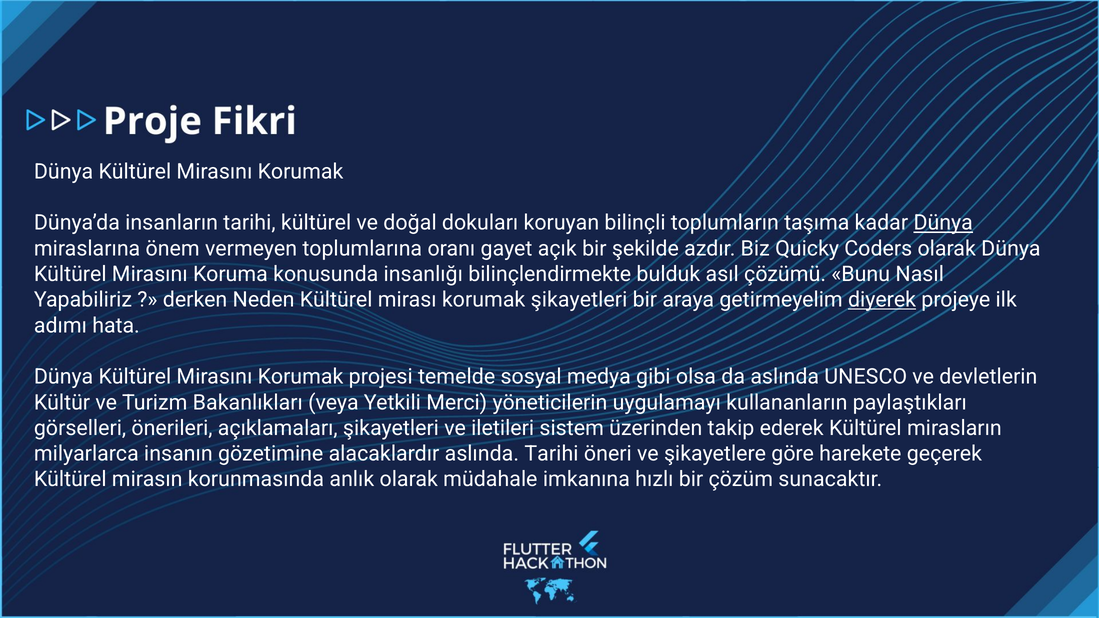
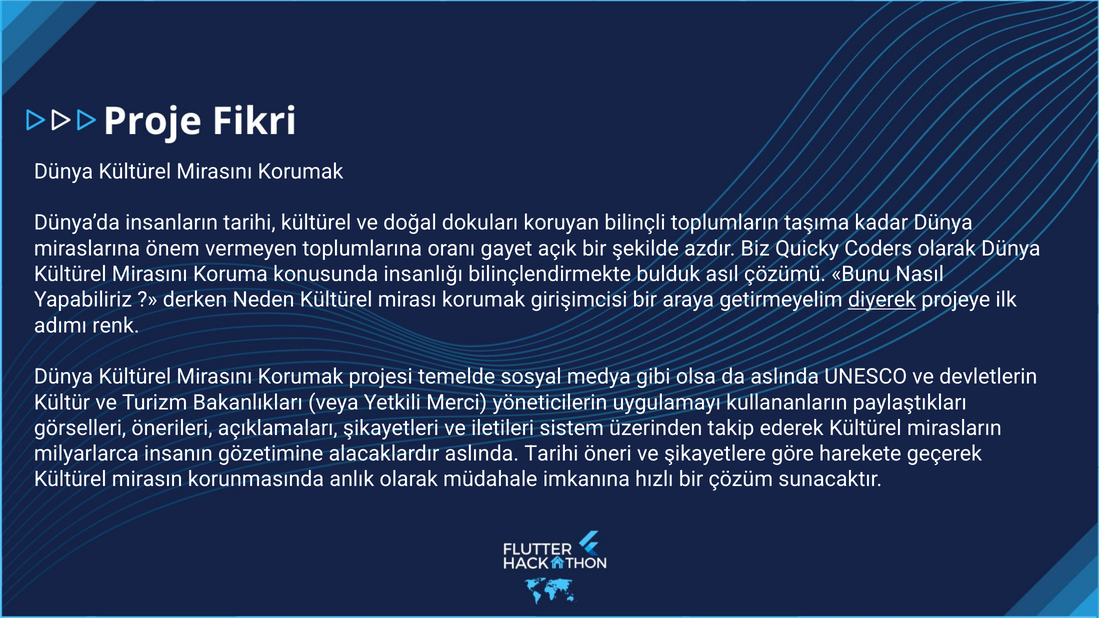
Dünya at (943, 223) underline: present -> none
korumak şikayetleri: şikayetleri -> girişimcisi
hata: hata -> renk
